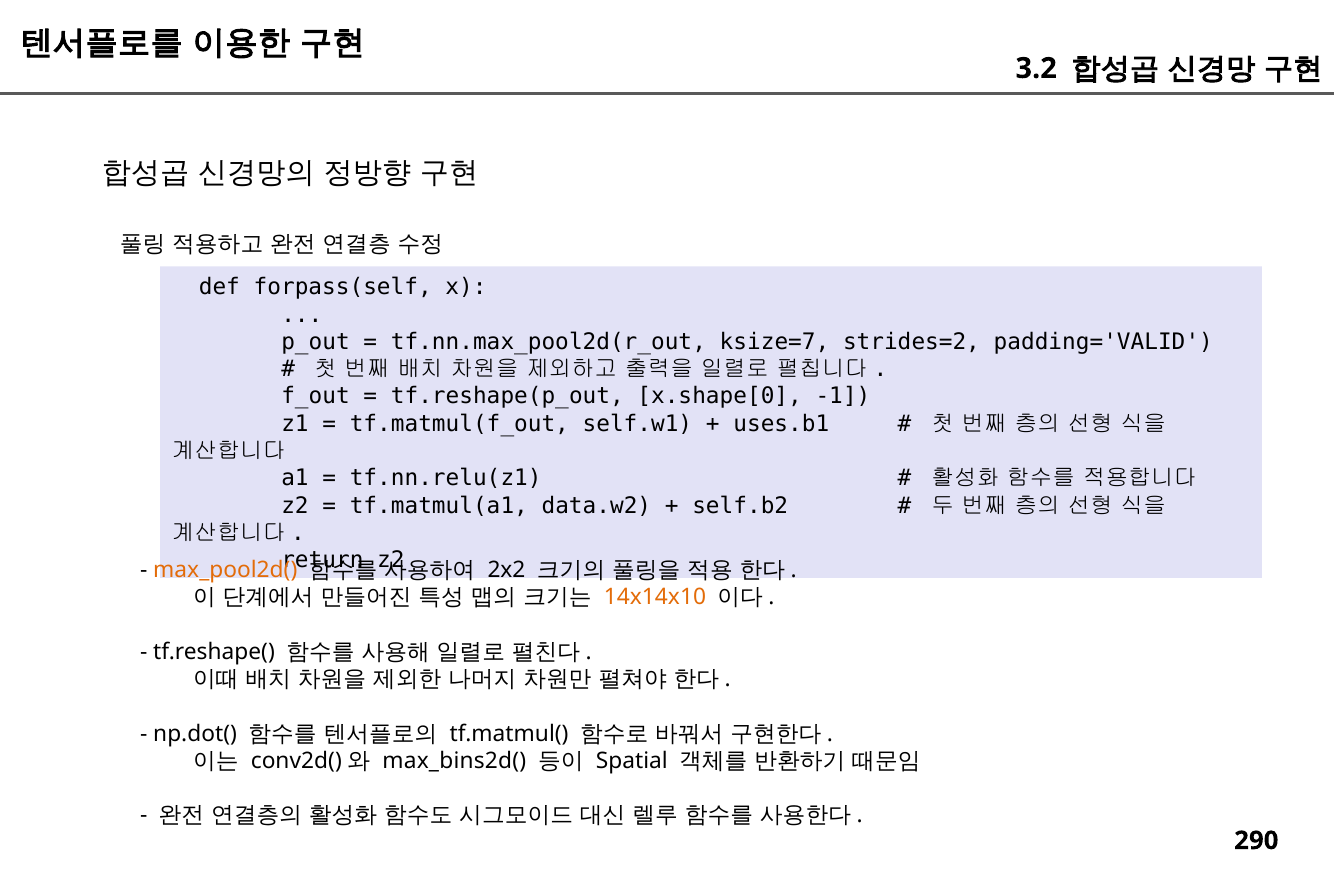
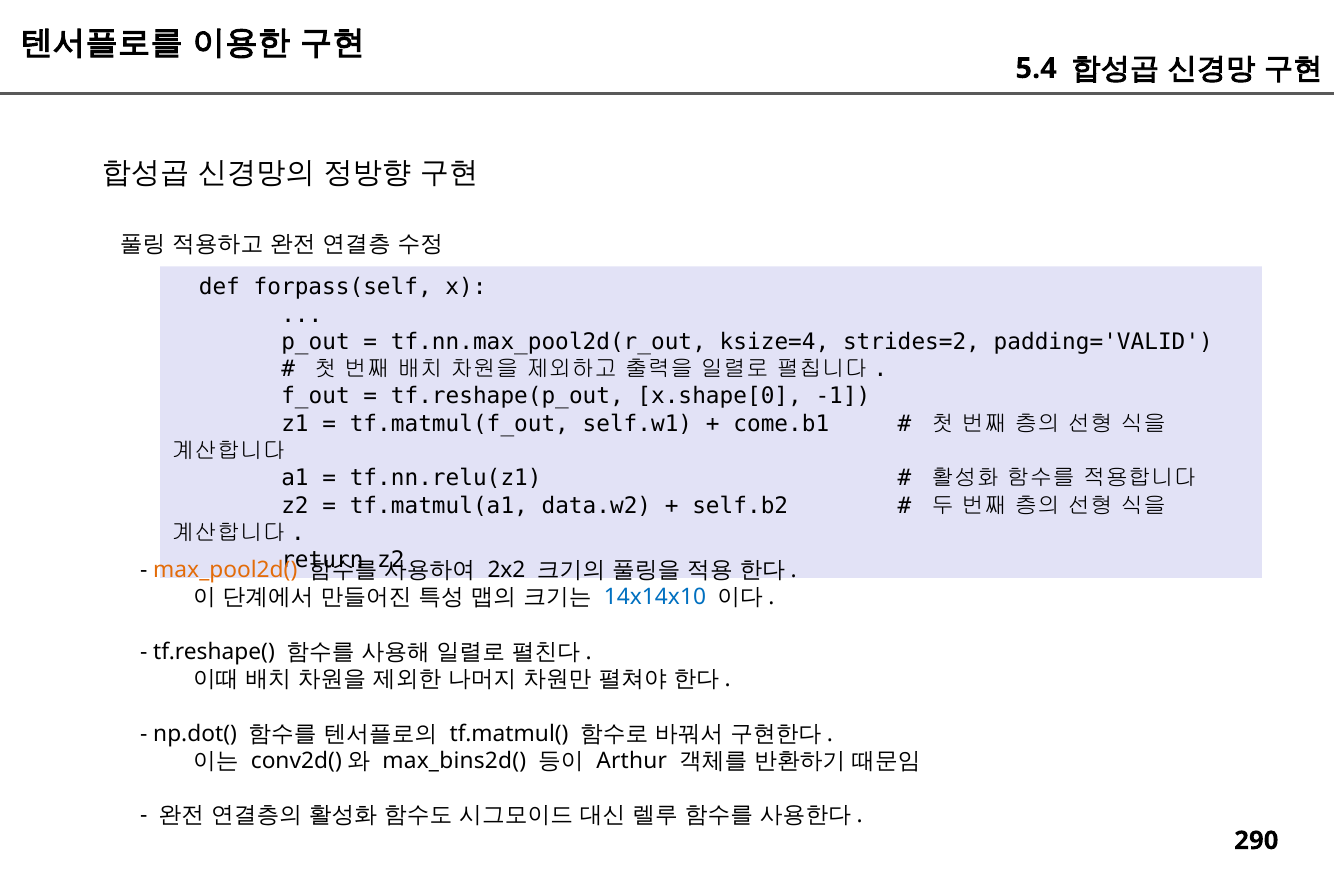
3.2: 3.2 -> 5.4
ksize=7: ksize=7 -> ksize=4
uses.b1: uses.b1 -> come.b1
14x14x10 colour: orange -> blue
Spatial: Spatial -> Arthur
